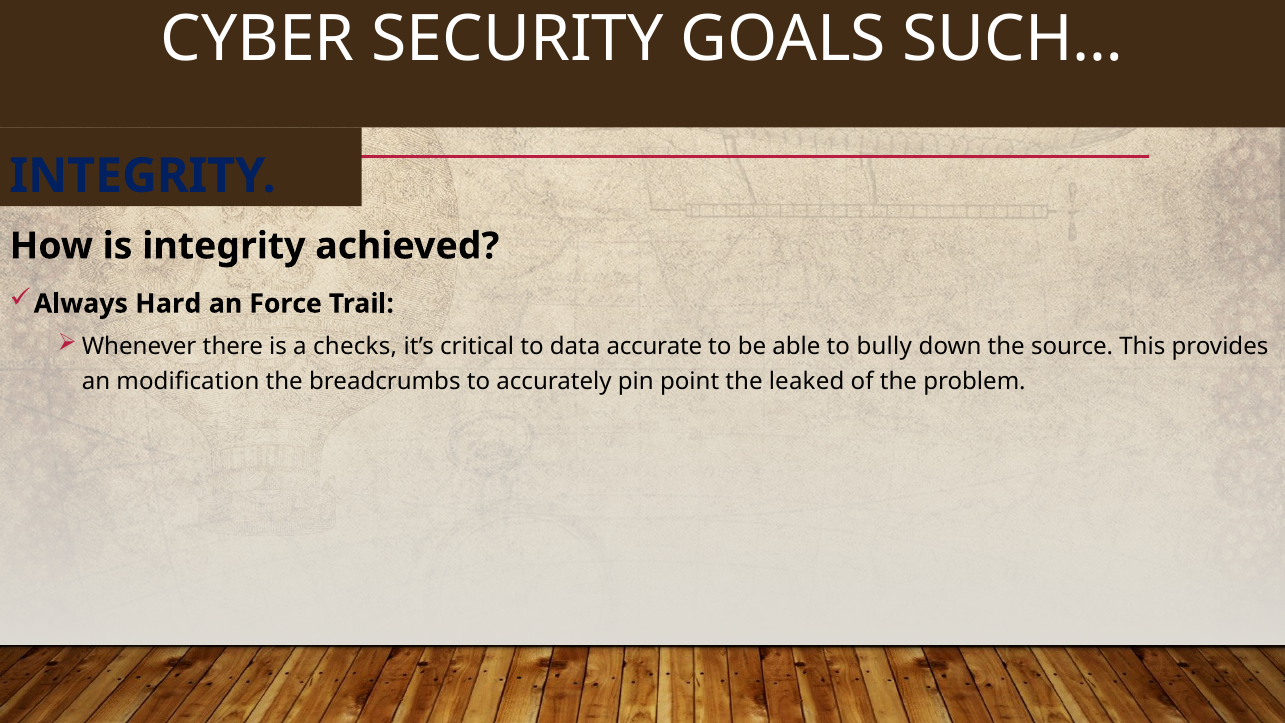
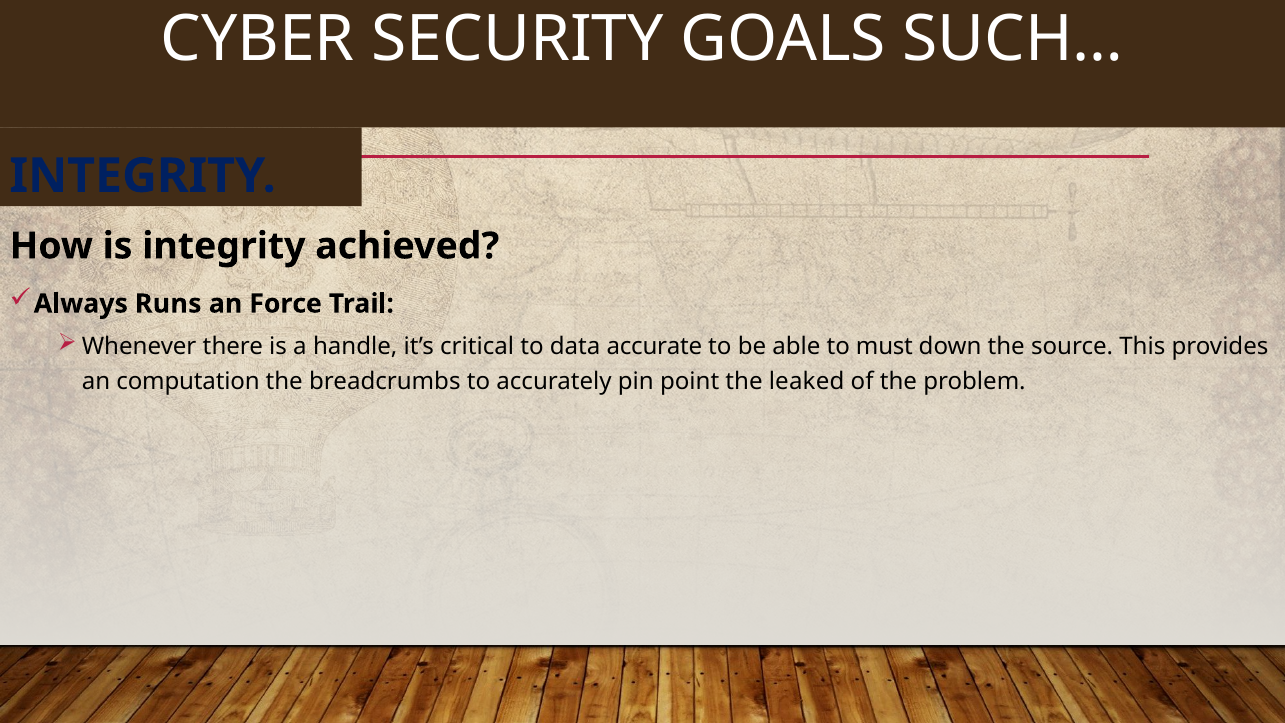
Hard: Hard -> Runs
checks: checks -> handle
bully: bully -> must
modification: modification -> computation
